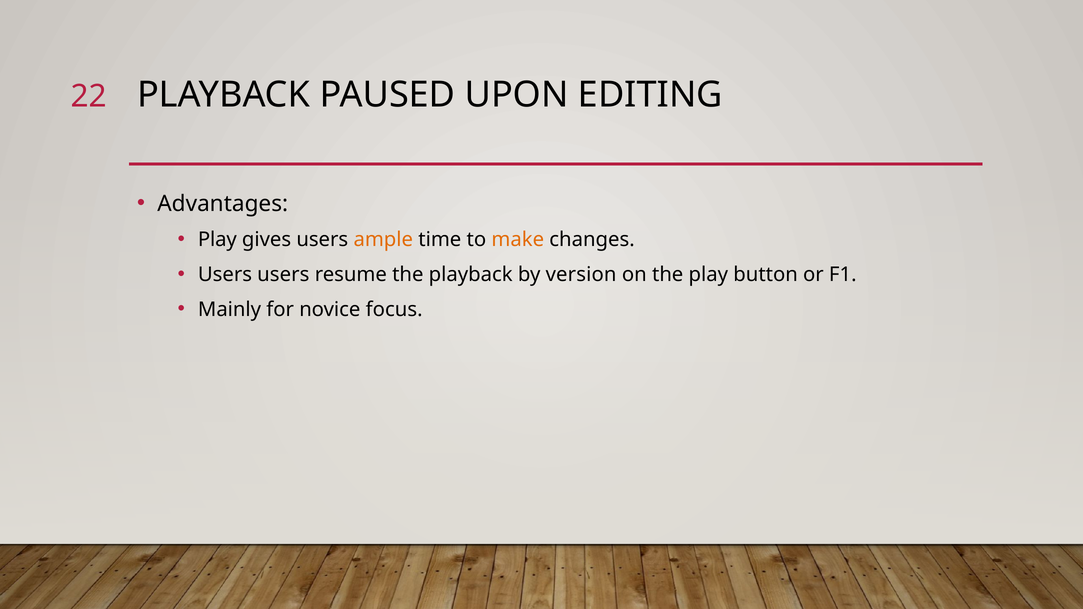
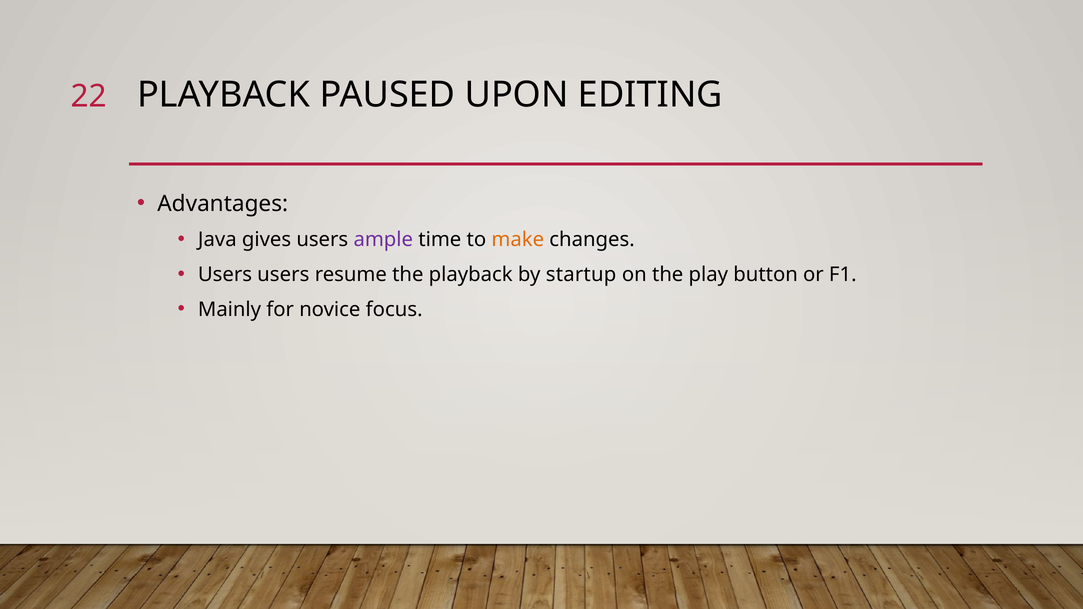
Play at (217, 240): Play -> Java
ample colour: orange -> purple
version: version -> startup
